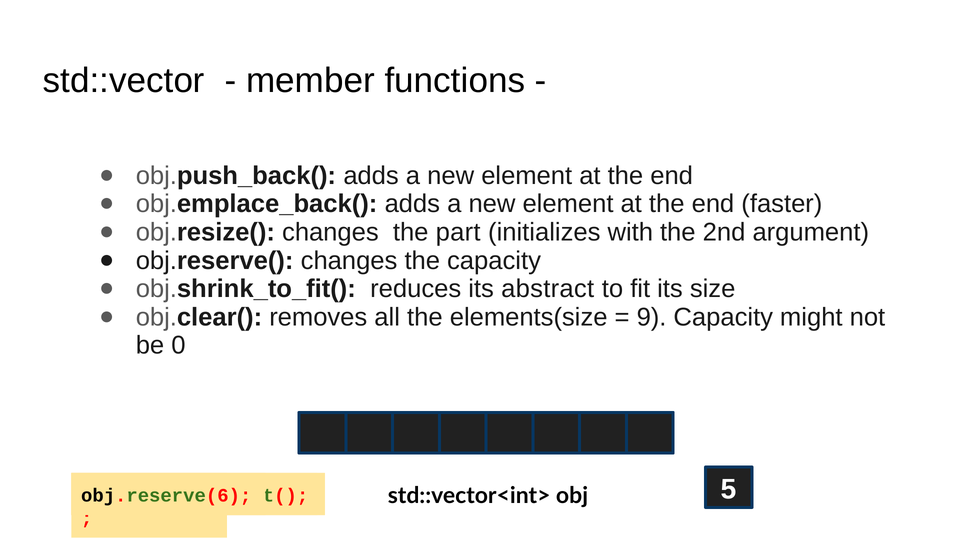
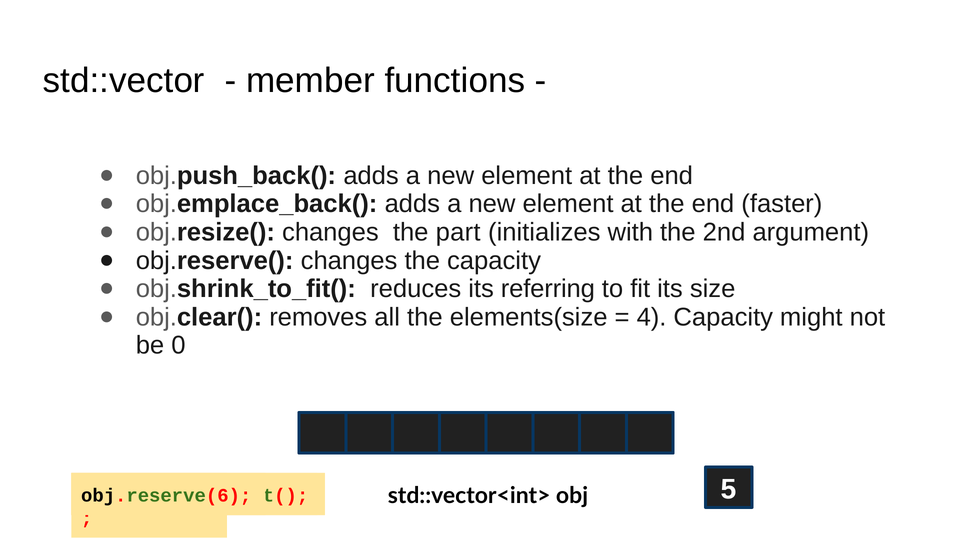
abstract: abstract -> referring
9 at (652, 317): 9 -> 4
